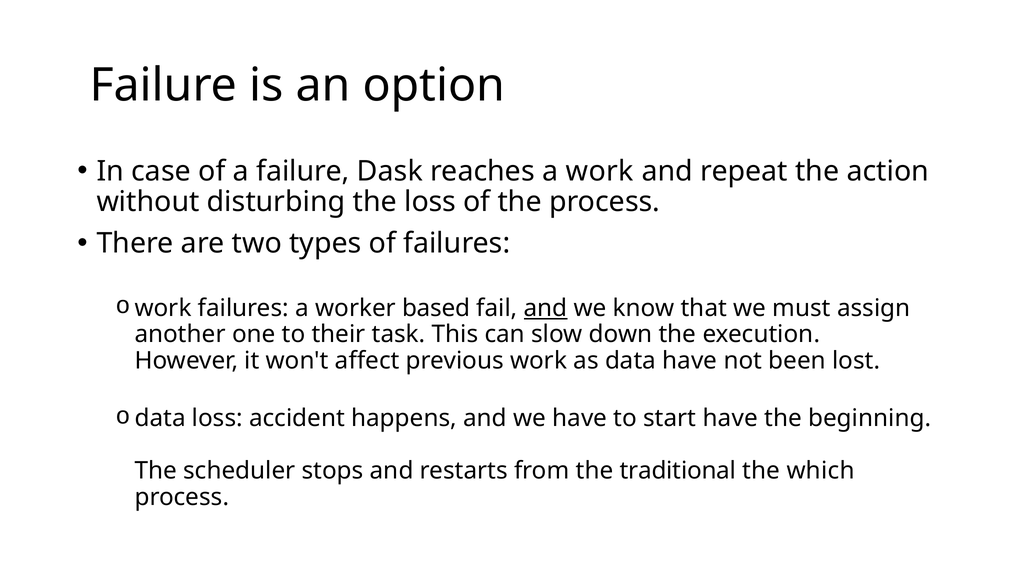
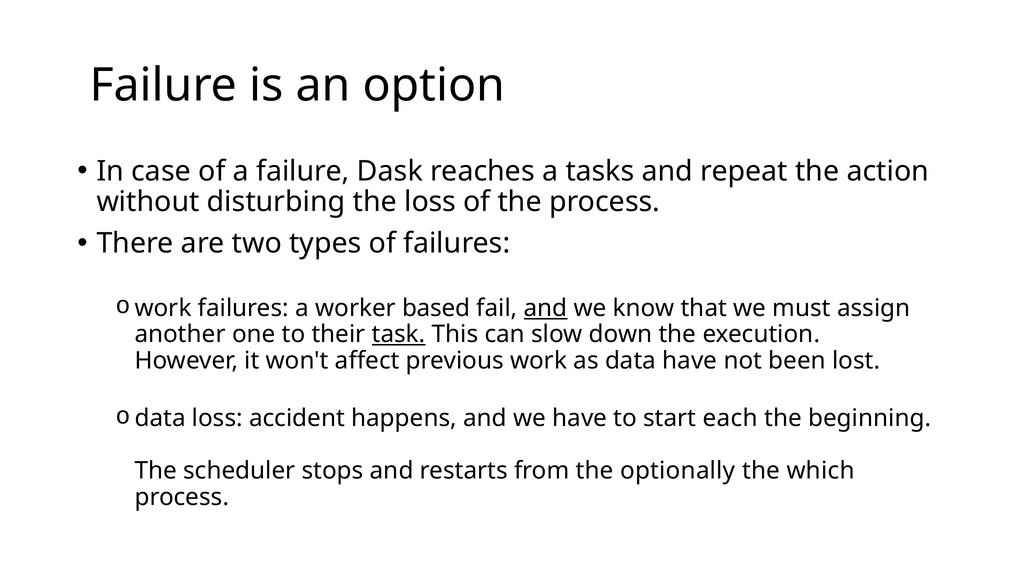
a work: work -> tasks
task underline: none -> present
start have: have -> each
traditional: traditional -> optionally
